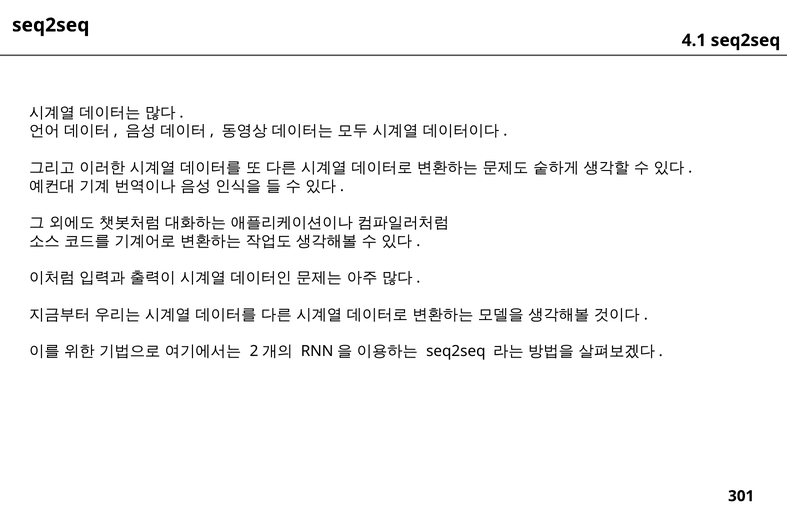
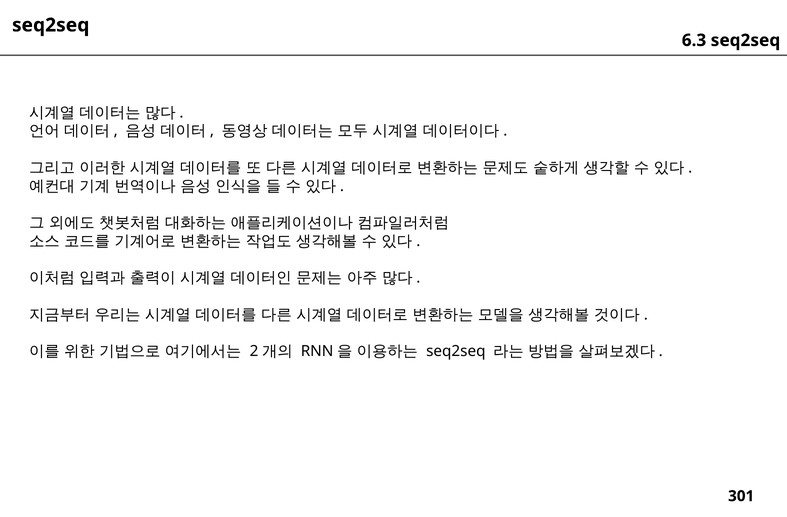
4.1: 4.1 -> 6.3
